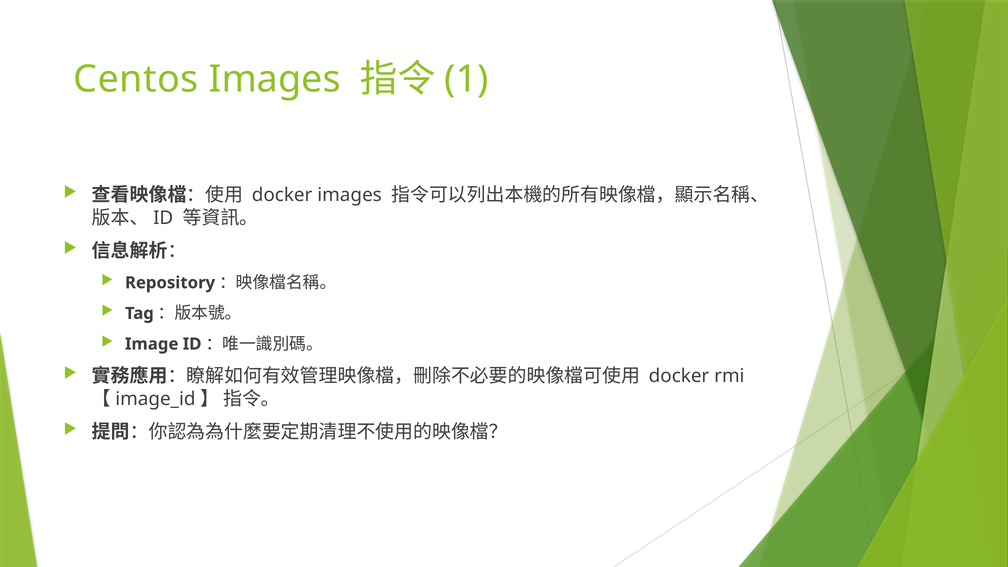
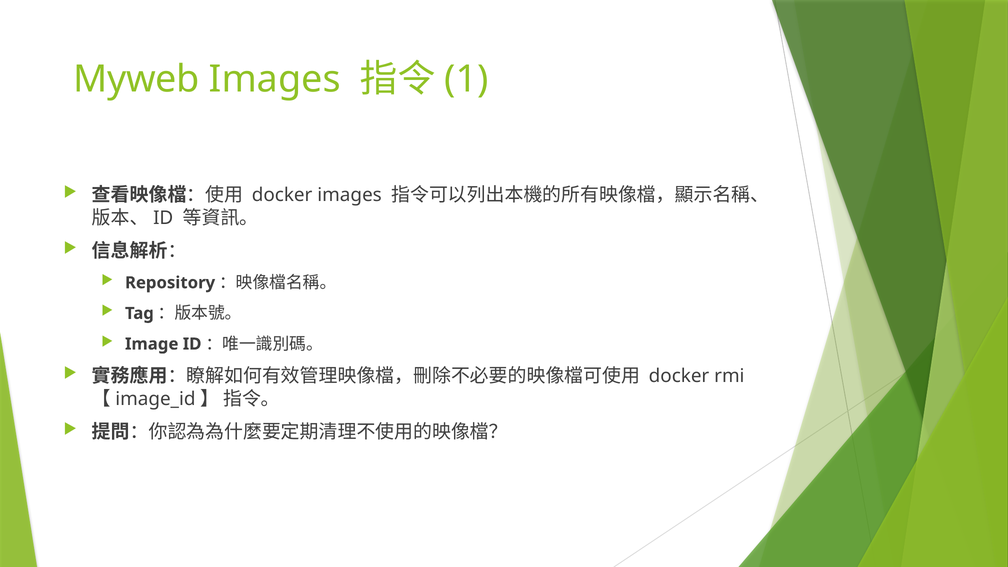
Centos: Centos -> Myweb
